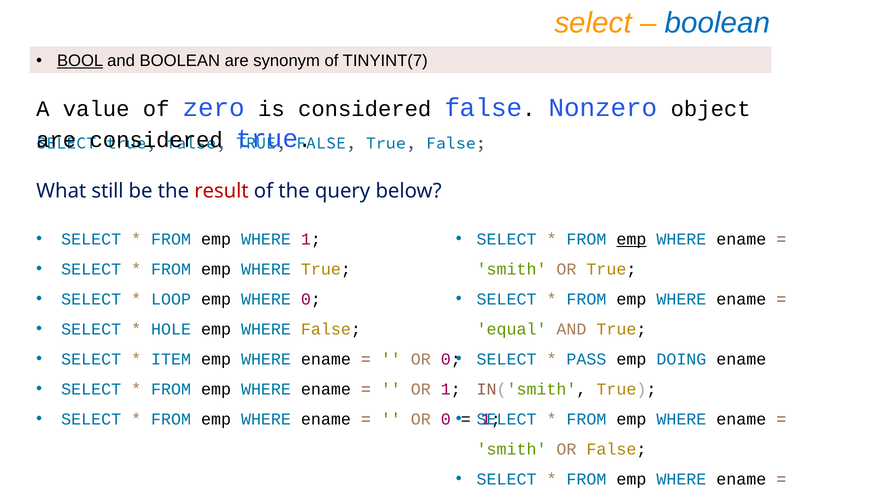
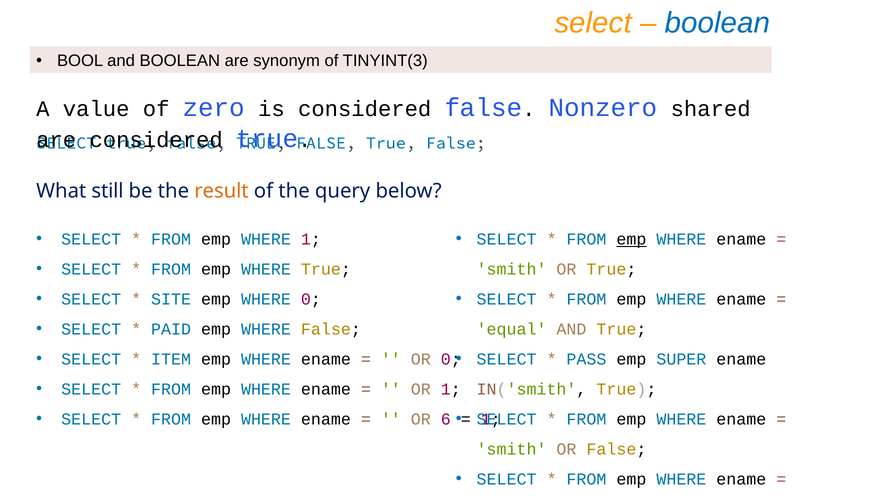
BOOL underline: present -> none
TINYINT(7: TINYINT(7 -> TINYINT(3
object: object -> shared
result colour: red -> orange
LOOP: LOOP -> SITE
HOLE: HOLE -> PAID
DOING: DOING -> SUPER
0 at (446, 419): 0 -> 6
